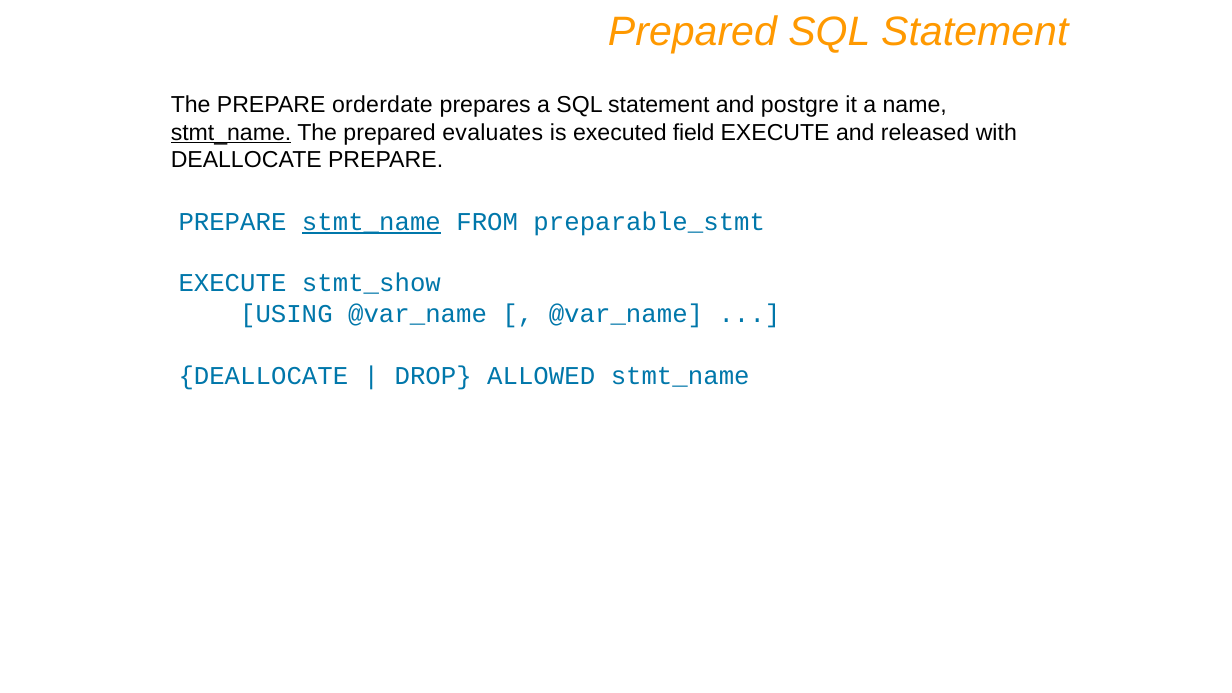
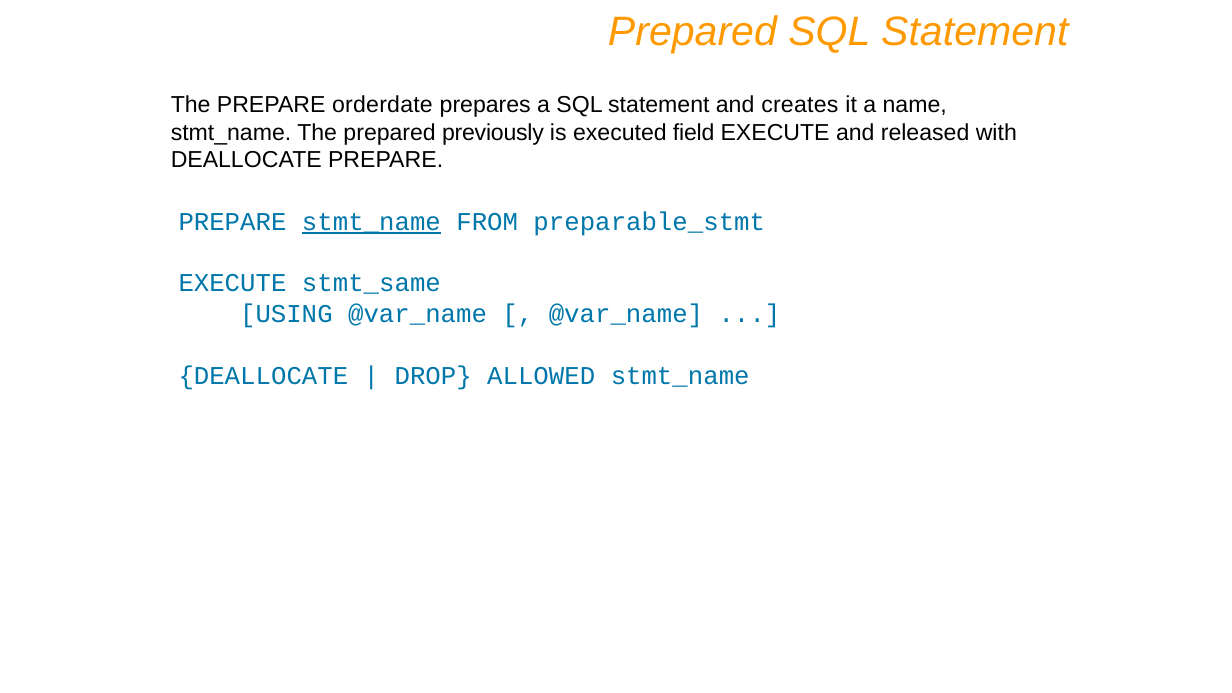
postgre: postgre -> creates
stmt_name at (231, 132) underline: present -> none
evaluates: evaluates -> previously
stmt_show: stmt_show -> stmt_same
